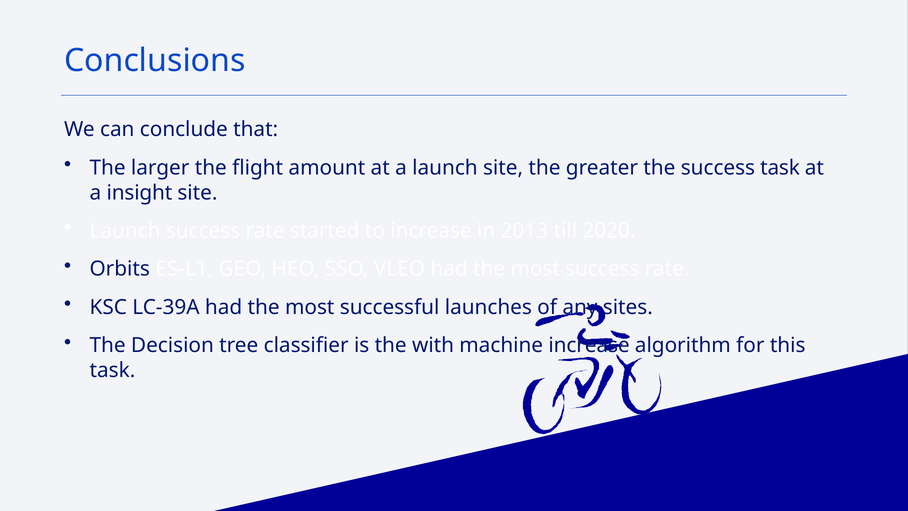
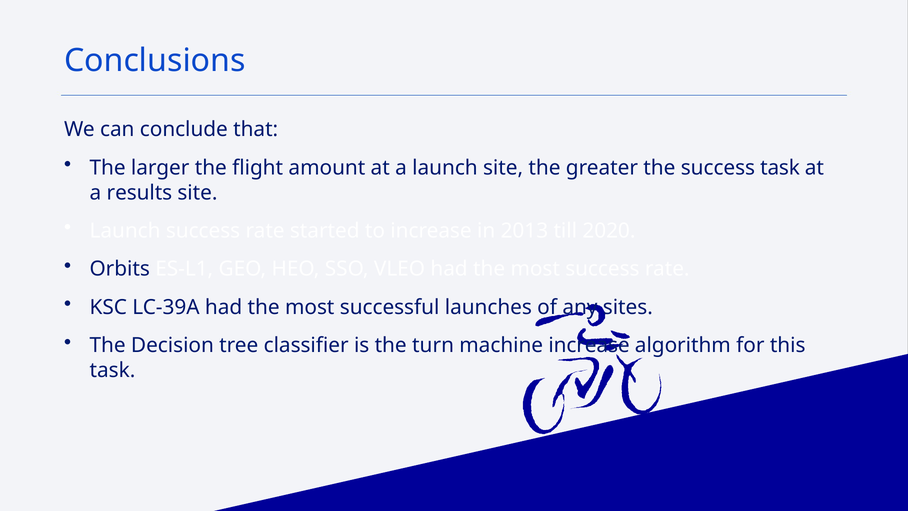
insight: insight -> results
with: with -> turn
